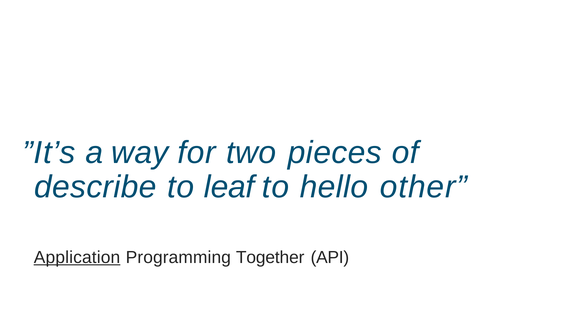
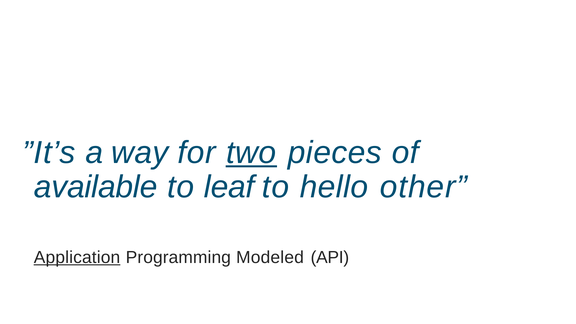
two underline: none -> present
describe: describe -> available
Together: Together -> Modeled
